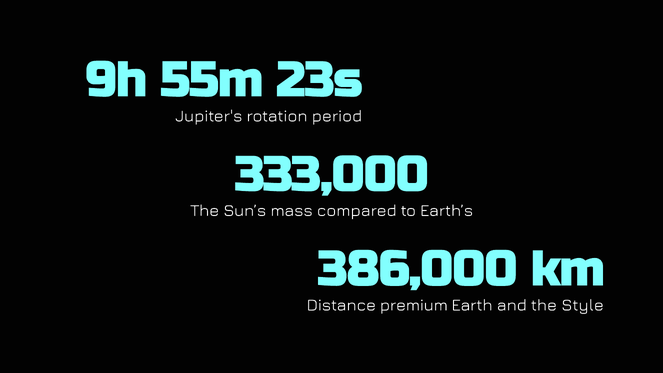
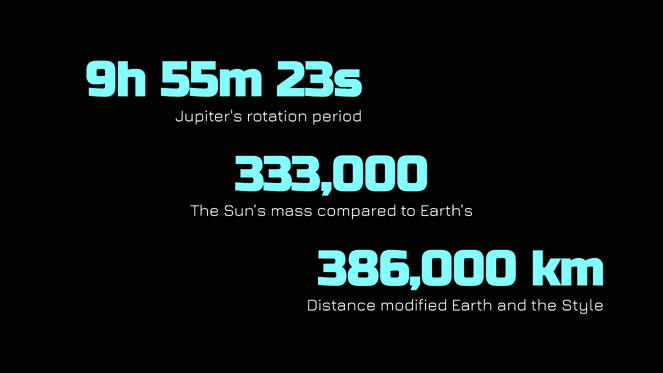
premium: premium -> modified
